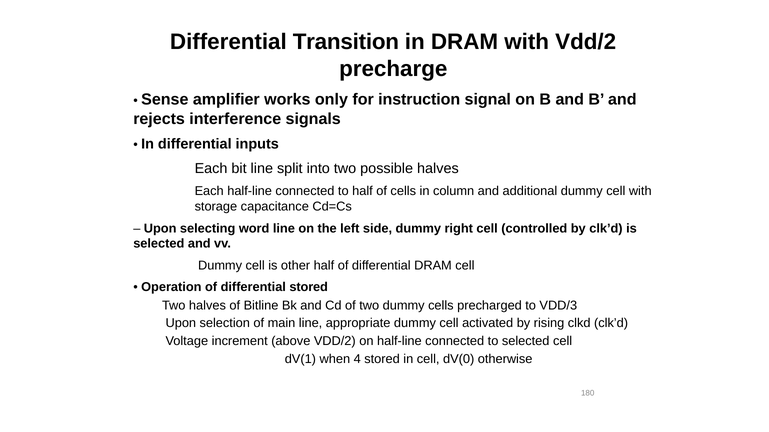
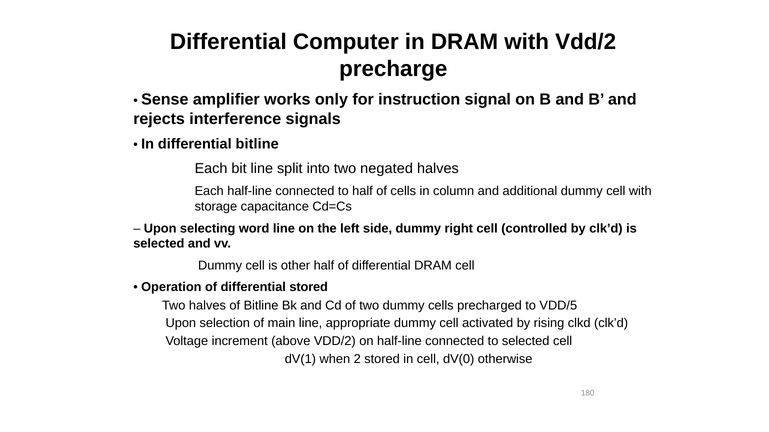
Transition: Transition -> Computer
differential inputs: inputs -> bitline
possible: possible -> negated
VDD/3: VDD/3 -> VDD/5
4: 4 -> 2
